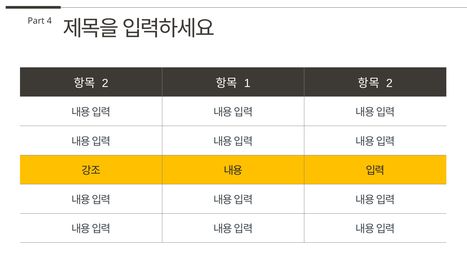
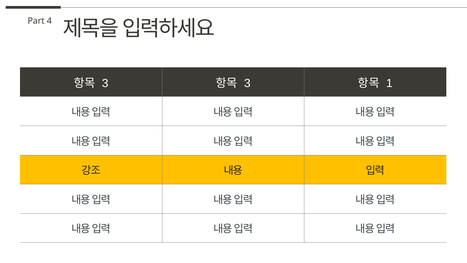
2 at (105, 83): 2 -> 3
1 at (247, 83): 1 -> 3
2 at (389, 83): 2 -> 1
